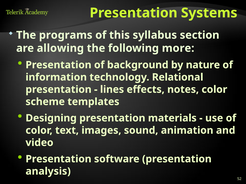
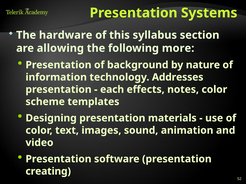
programs: programs -> hardware
Relational: Relational -> Addresses
lines: lines -> each
analysis: analysis -> creating
